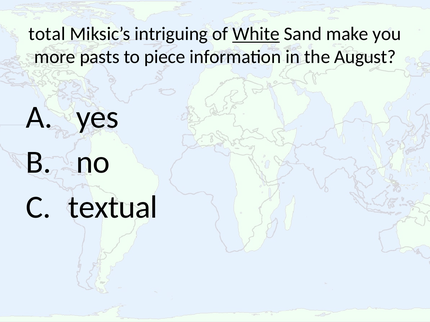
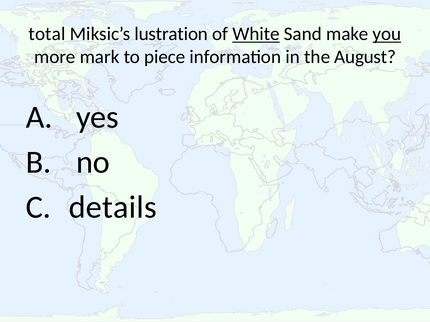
intriguing: intriguing -> lustration
you underline: none -> present
pasts: pasts -> mark
textual: textual -> details
